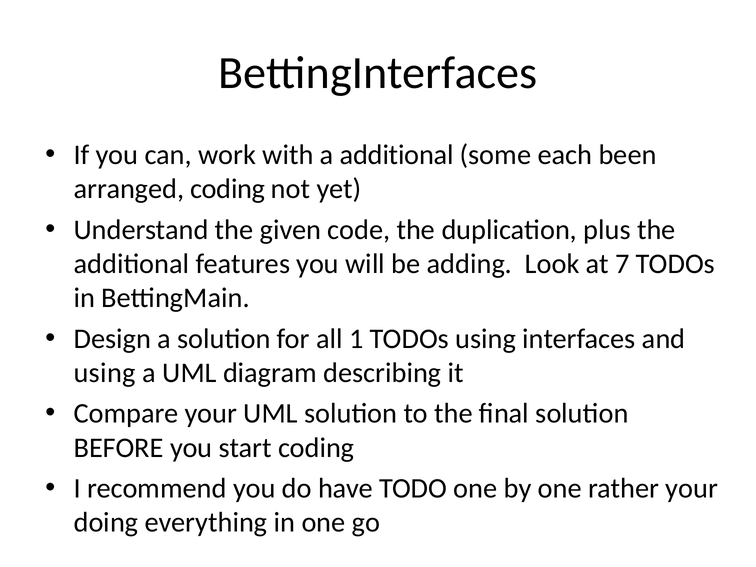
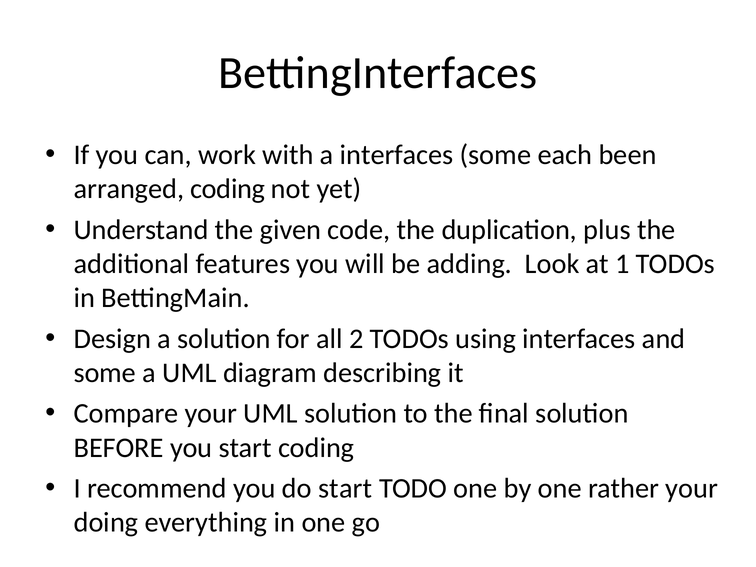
a additional: additional -> interfaces
7: 7 -> 1
1: 1 -> 2
using at (105, 373): using -> some
do have: have -> start
